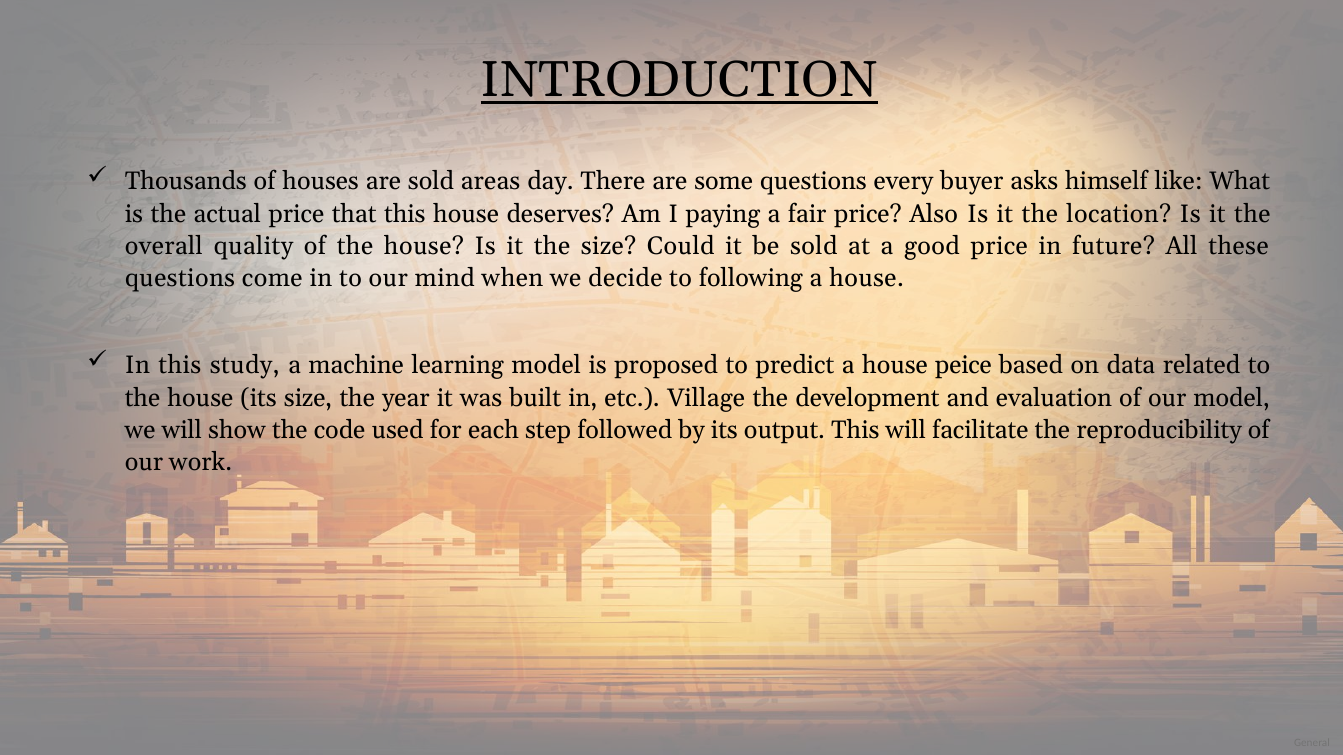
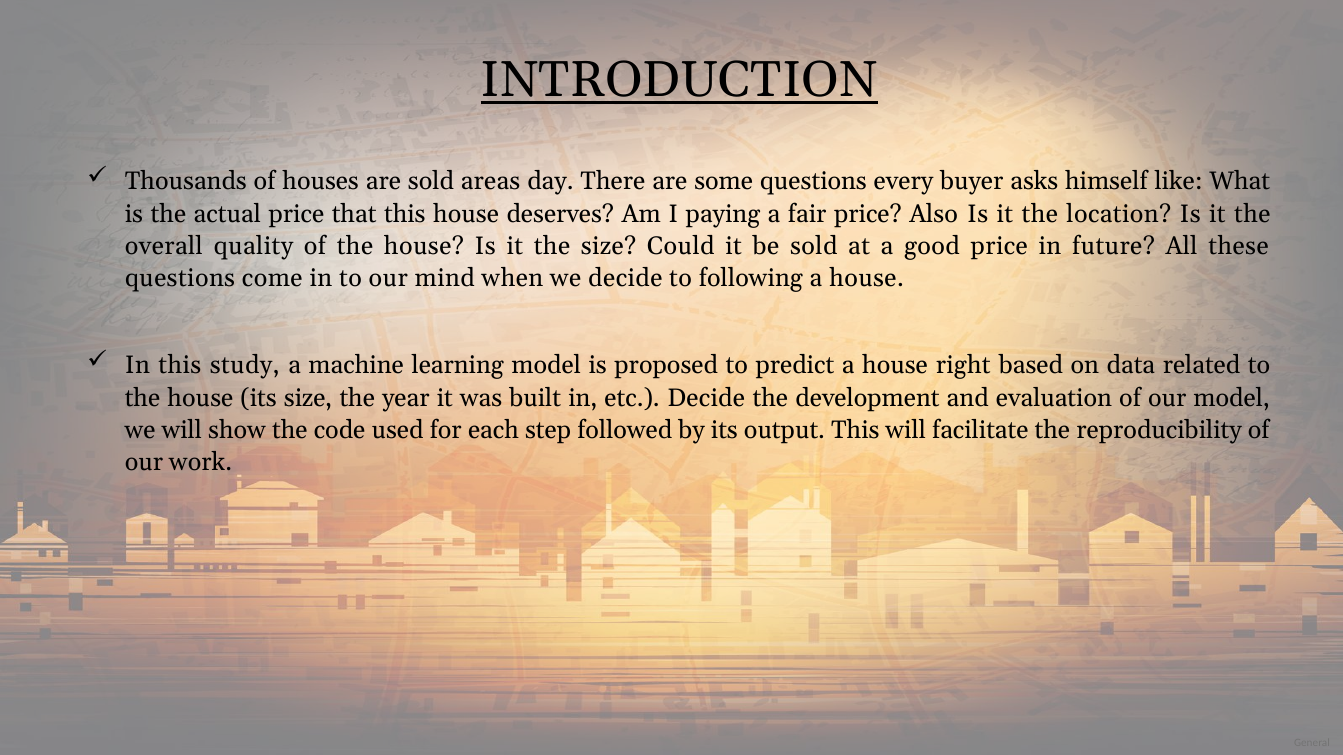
peice: peice -> right
etc Village: Village -> Decide
